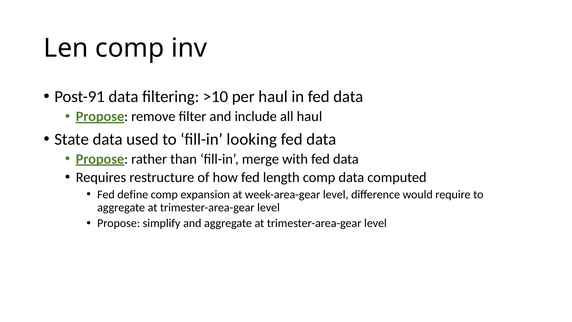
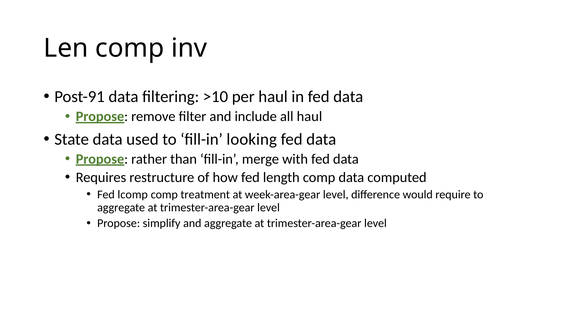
define: define -> lcomp
expansion: expansion -> treatment
